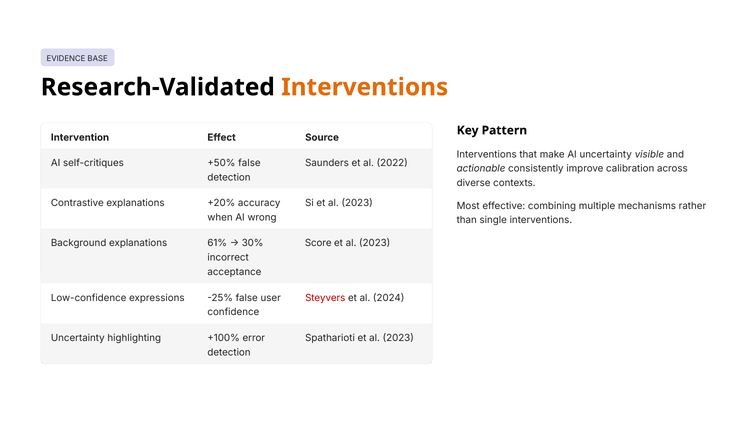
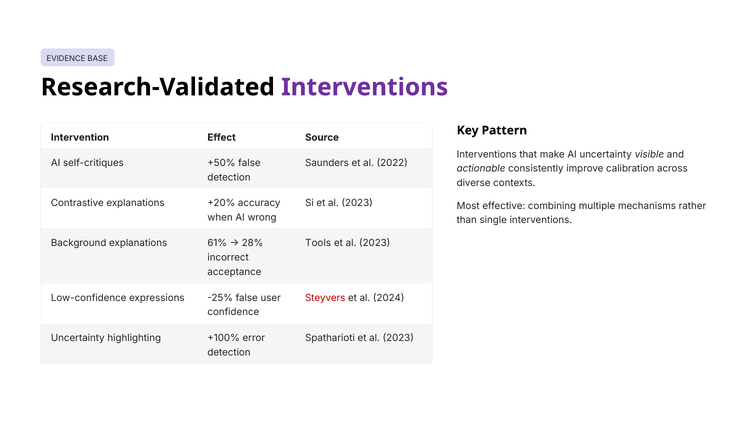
Interventions at (365, 87) colour: orange -> purple
30%: 30% -> 28%
Score: Score -> Tools
